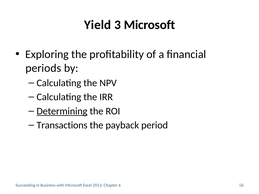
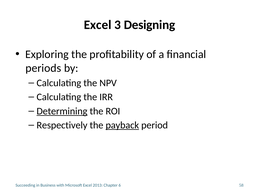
Yield at (98, 25): Yield -> Excel
3 Microsoft: Microsoft -> Designing
Transactions: Transactions -> Respectively
payback underline: none -> present
